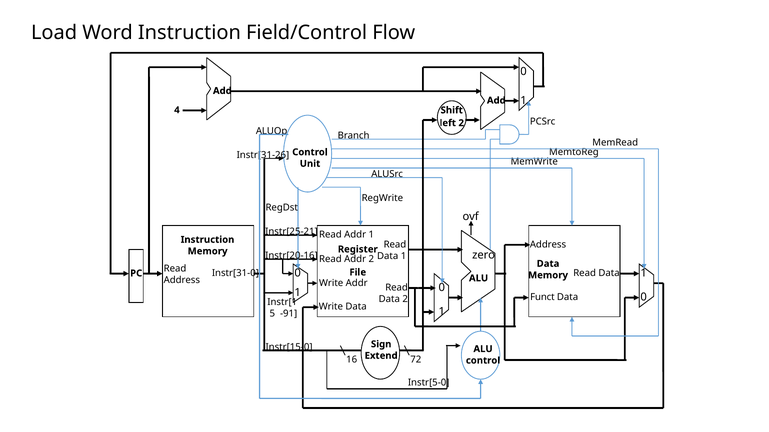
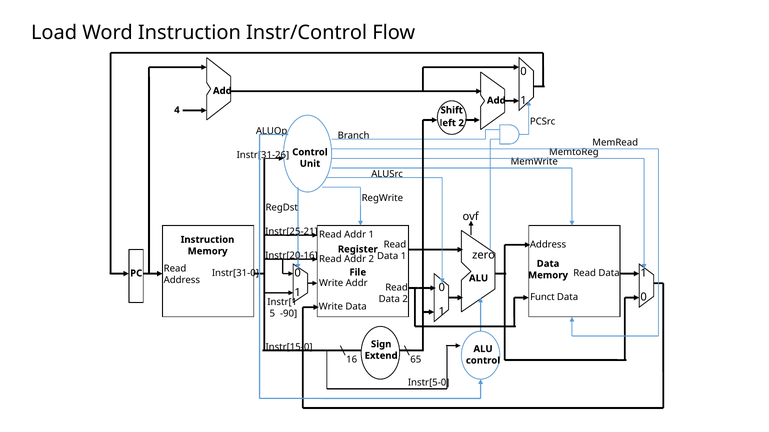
Field/Control: Field/Control -> Instr/Control
-91: -91 -> -90
72: 72 -> 65
